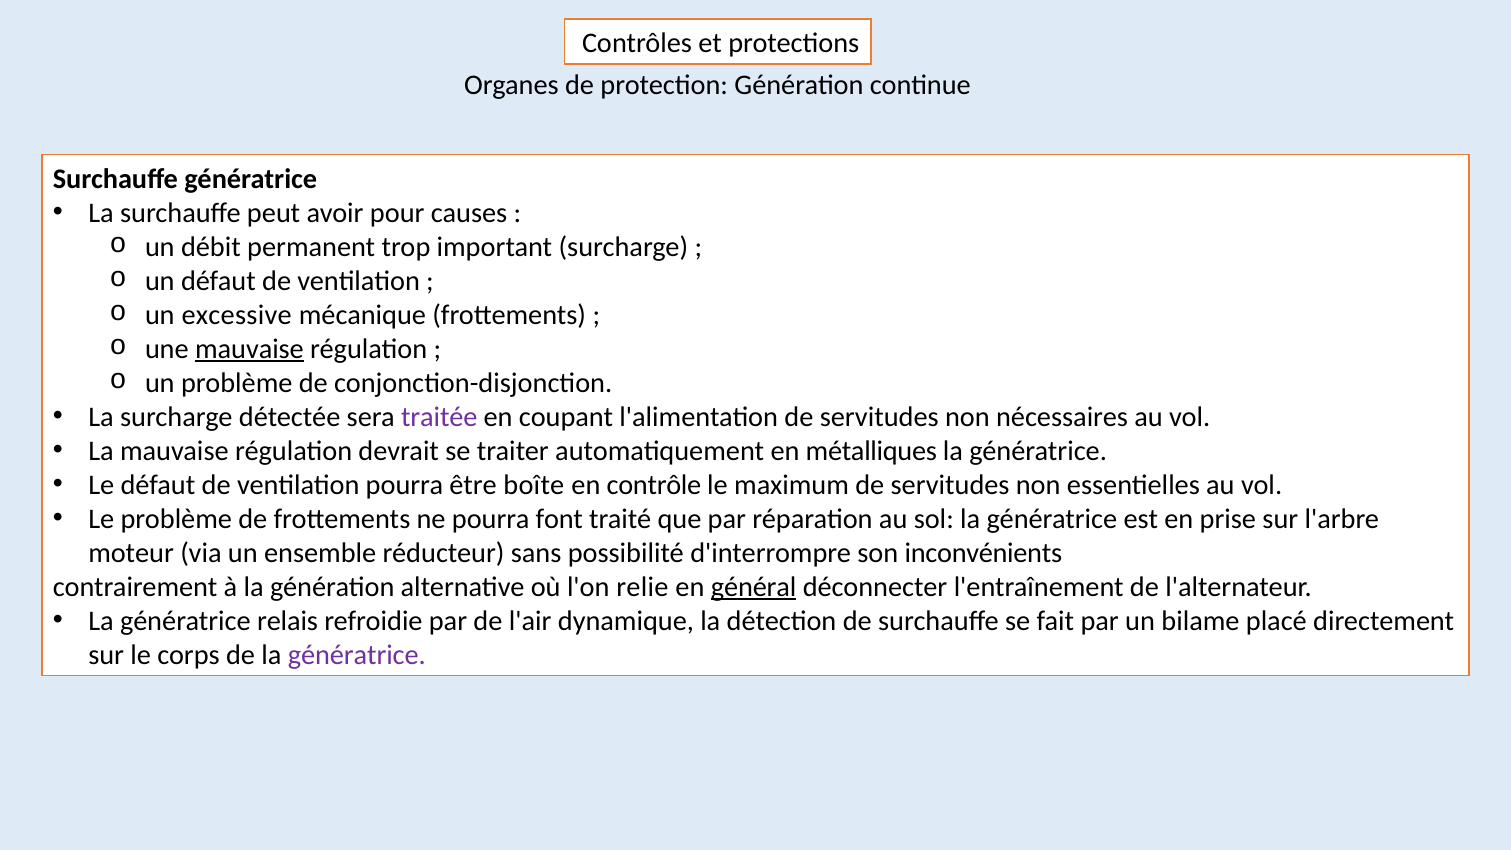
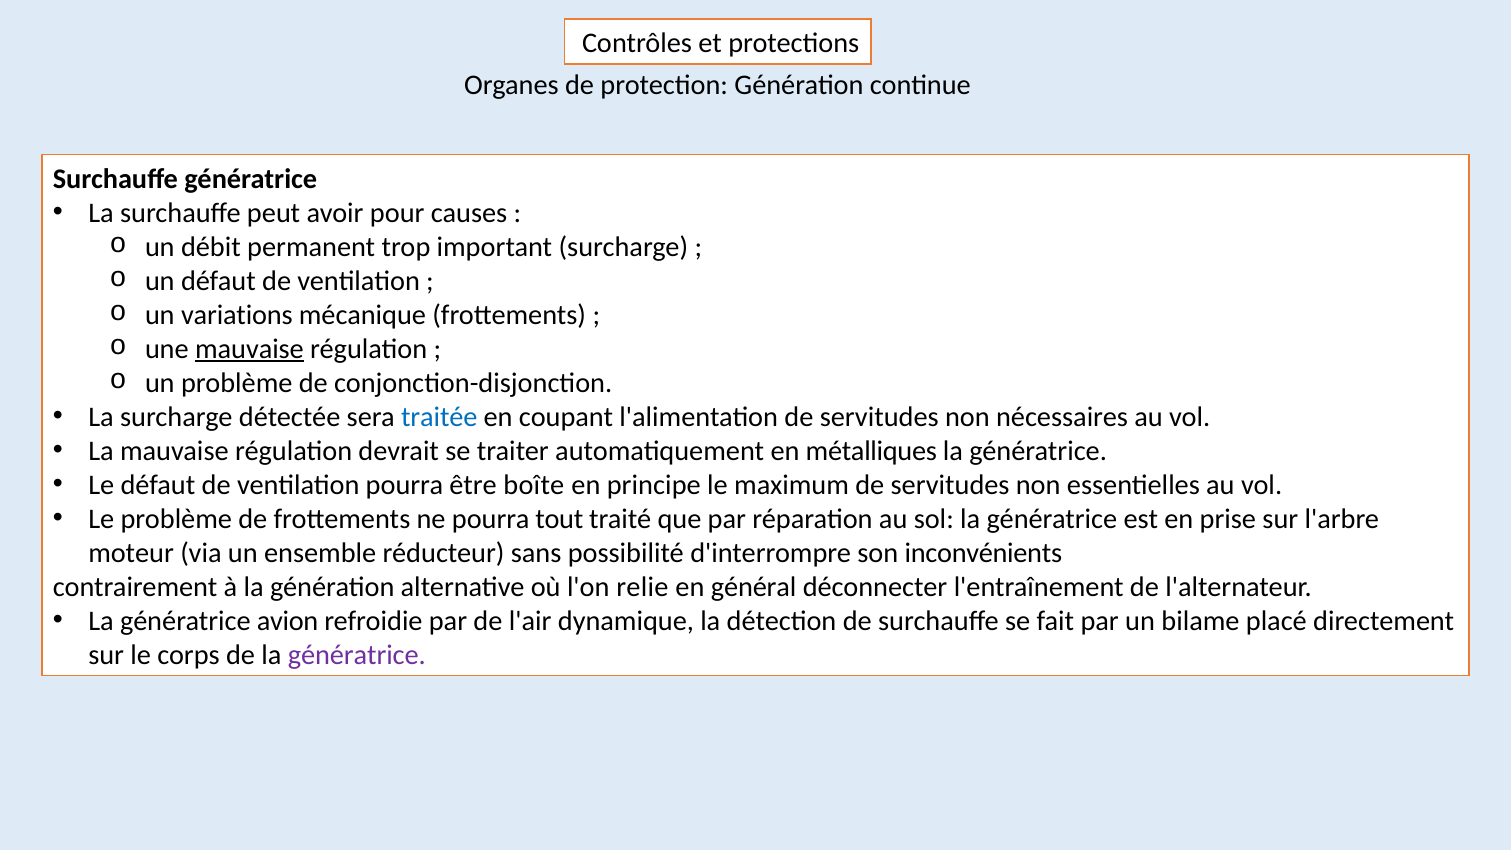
excessive: excessive -> variations
traitée colour: purple -> blue
contrôle: contrôle -> principe
font: font -> tout
général underline: present -> none
relais: relais -> avion
